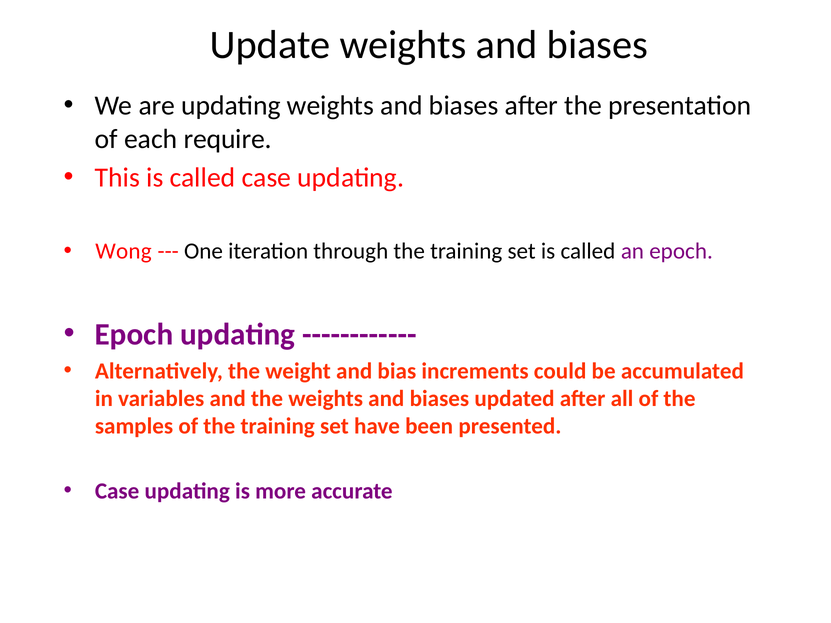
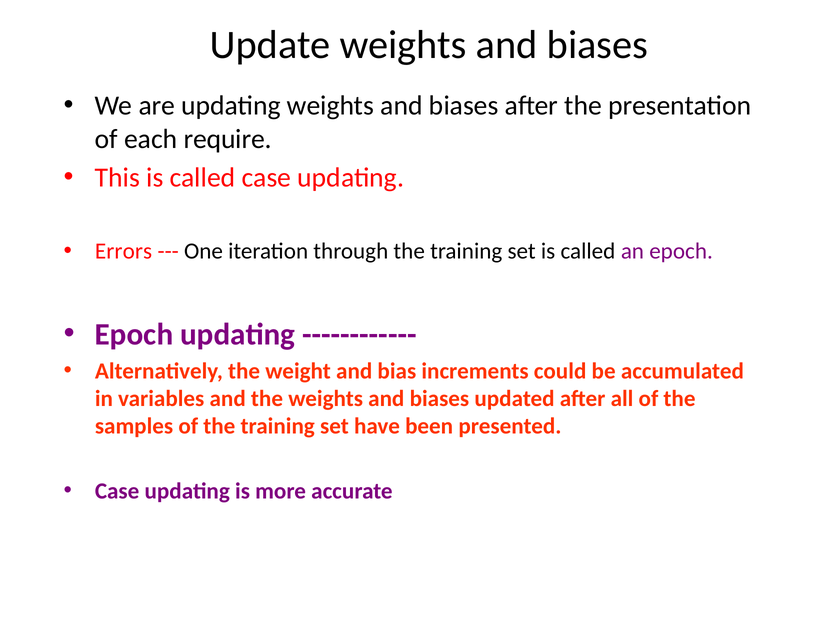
Wong: Wong -> Errors
